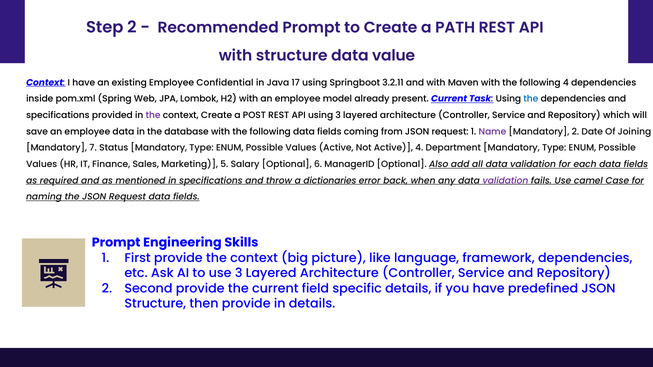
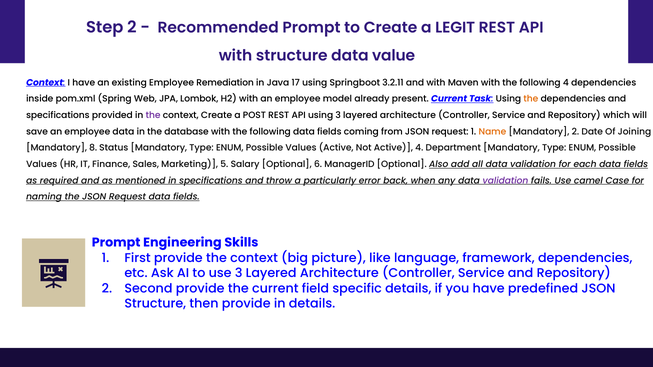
PATH: PATH -> LEGIT
Confidential: Confidential -> Remediation
the at (531, 99) colour: blue -> orange
Name colour: purple -> orange
7: 7 -> 8
dictionaries: dictionaries -> particularly
